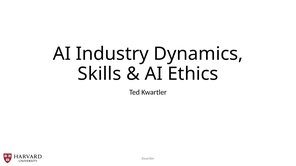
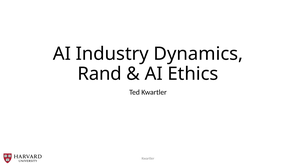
Skills: Skills -> Rand
